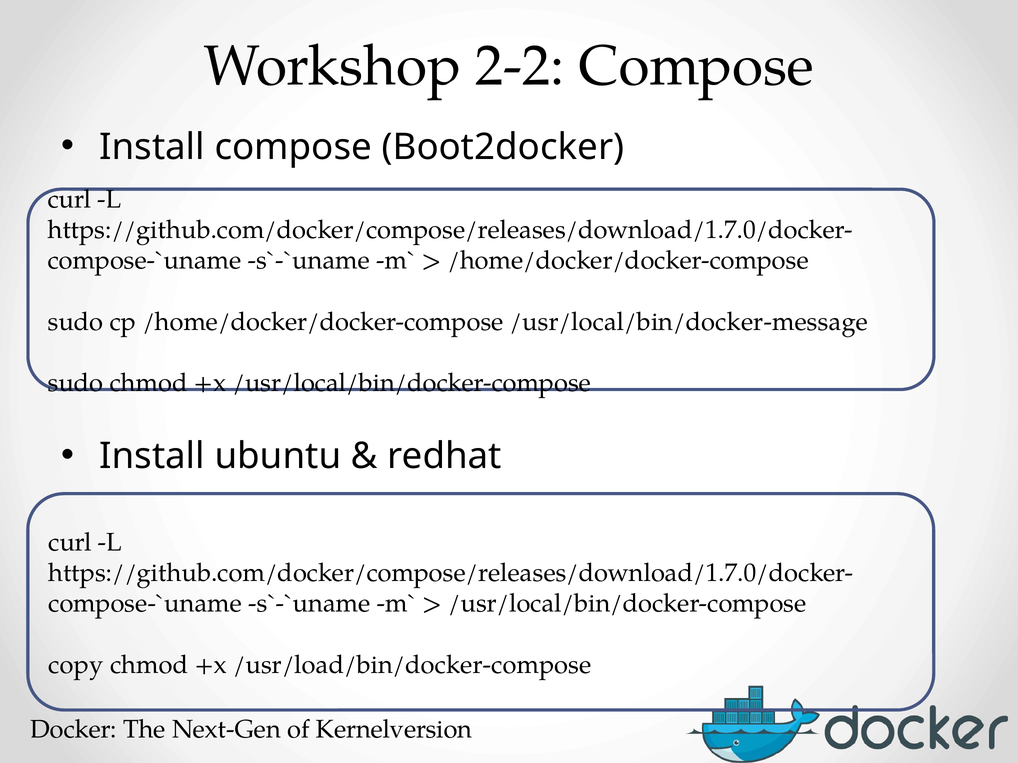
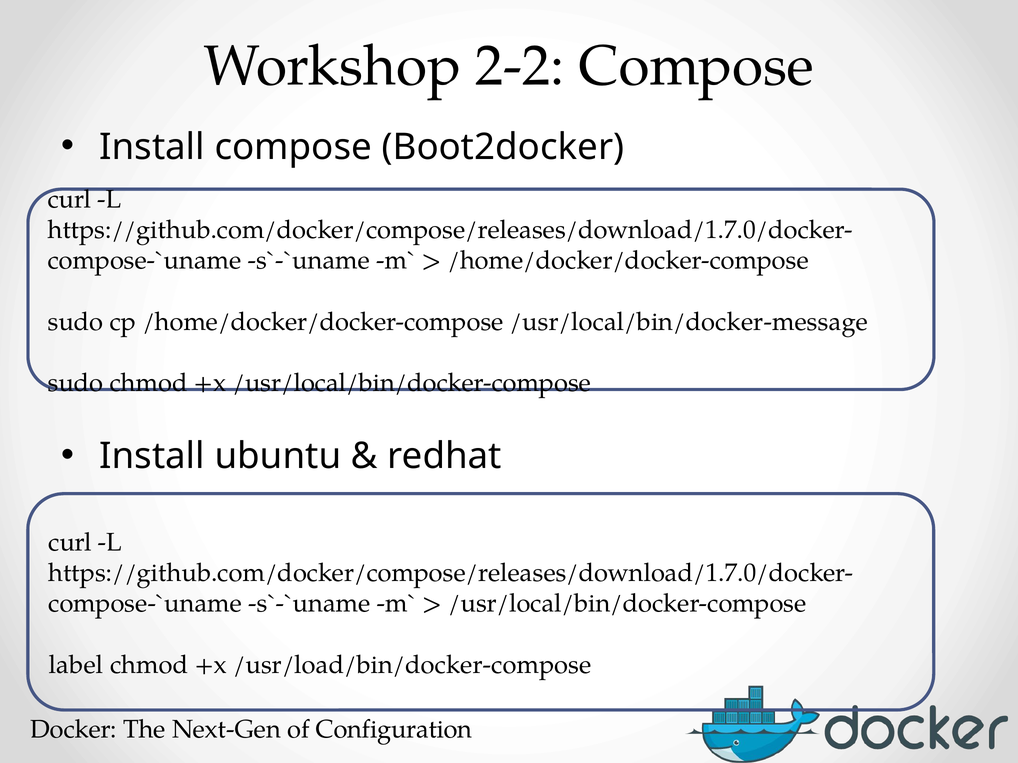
copy: copy -> label
Kernelversion: Kernelversion -> Configuration
